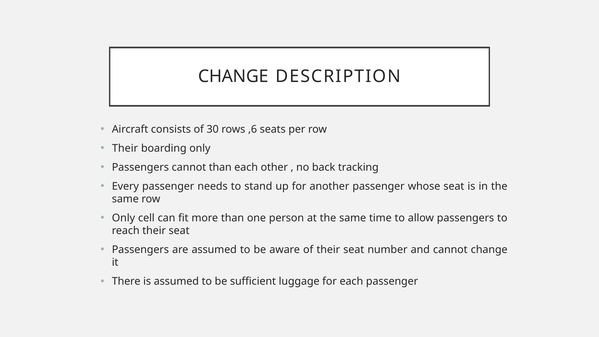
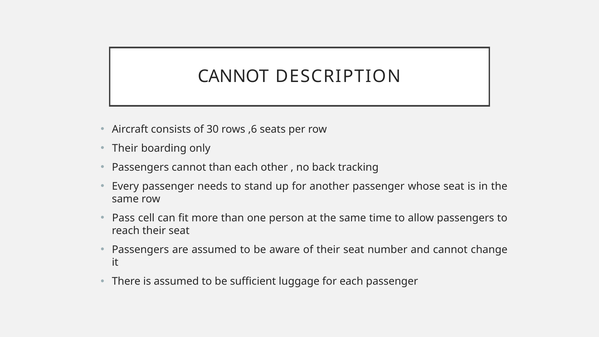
CHANGE at (233, 76): CHANGE -> CANNOT
Only at (123, 218): Only -> Pass
